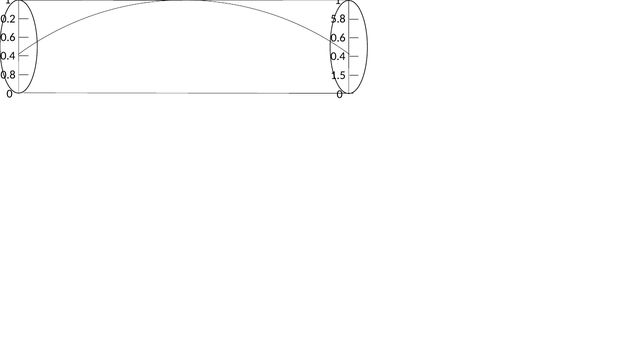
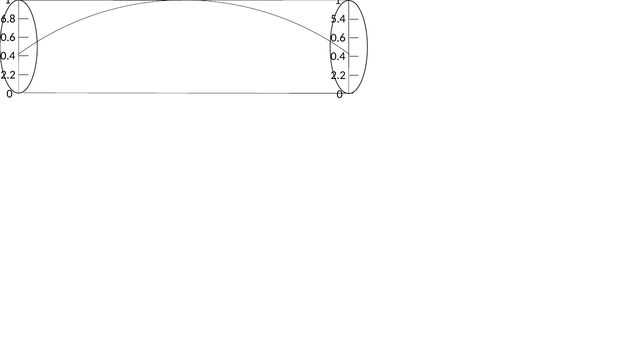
0.2: 0.2 -> 6.8
5.8: 5.8 -> 5.4
0.8 at (8, 75): 0.8 -> 2.2
1.5 at (338, 75): 1.5 -> 2.2
